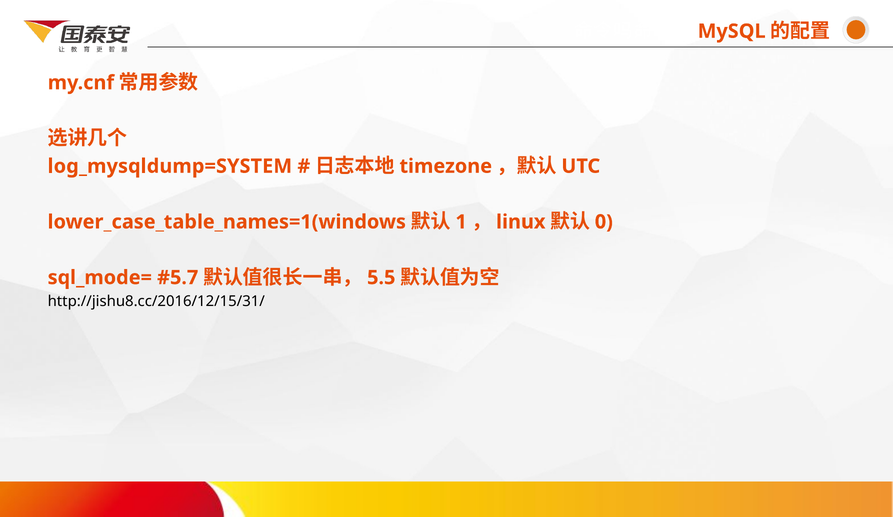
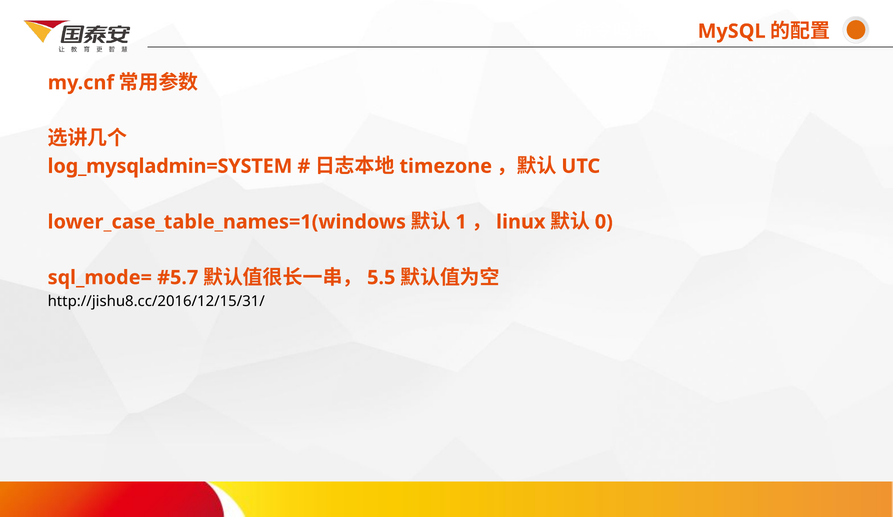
log_mysqldump=SYSTEM: log_mysqldump=SYSTEM -> log_mysqladmin=SYSTEM
